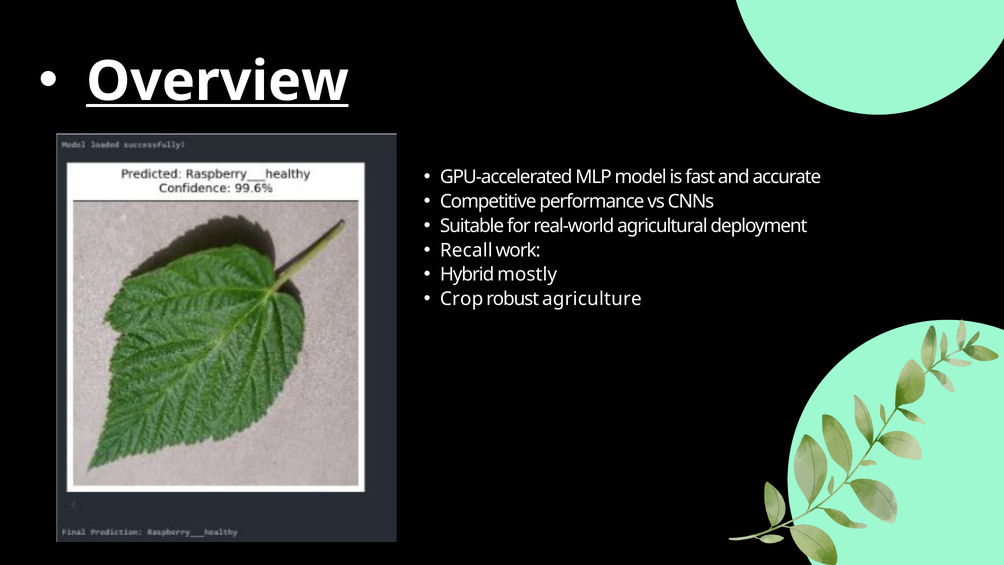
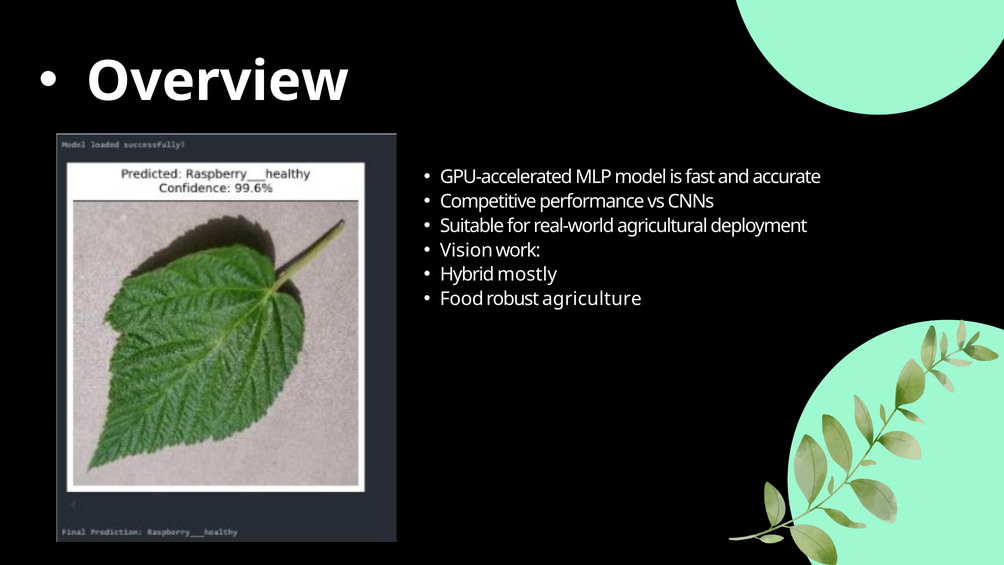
Overview underline: present -> none
Recall: Recall -> Vision
Crop: Crop -> Food
